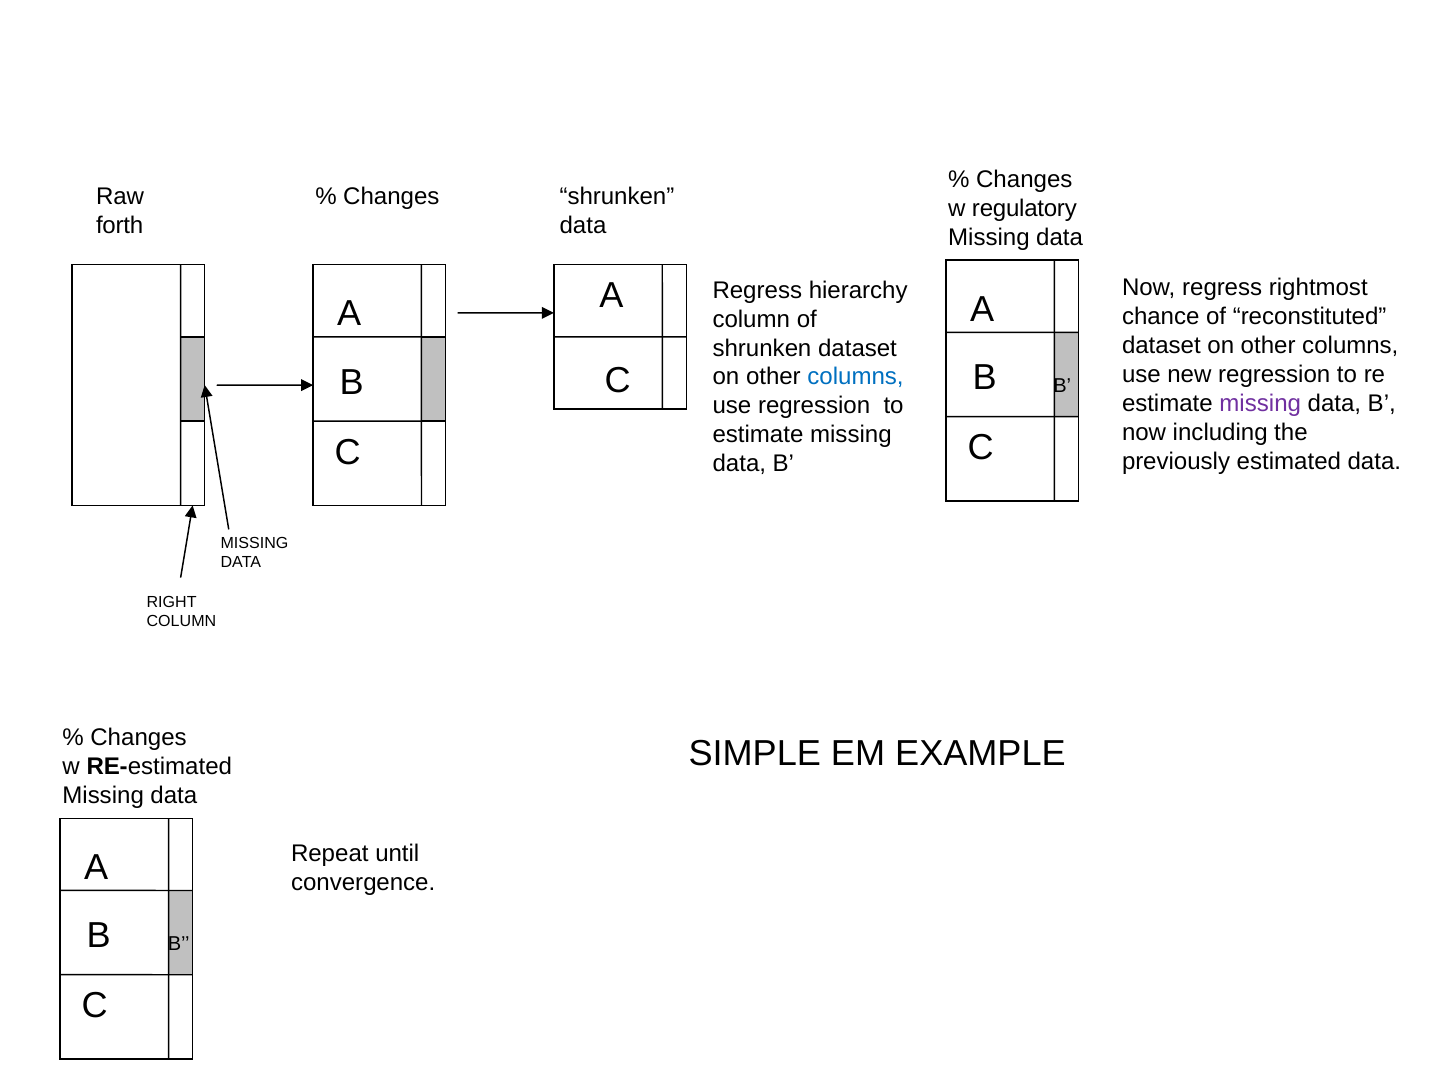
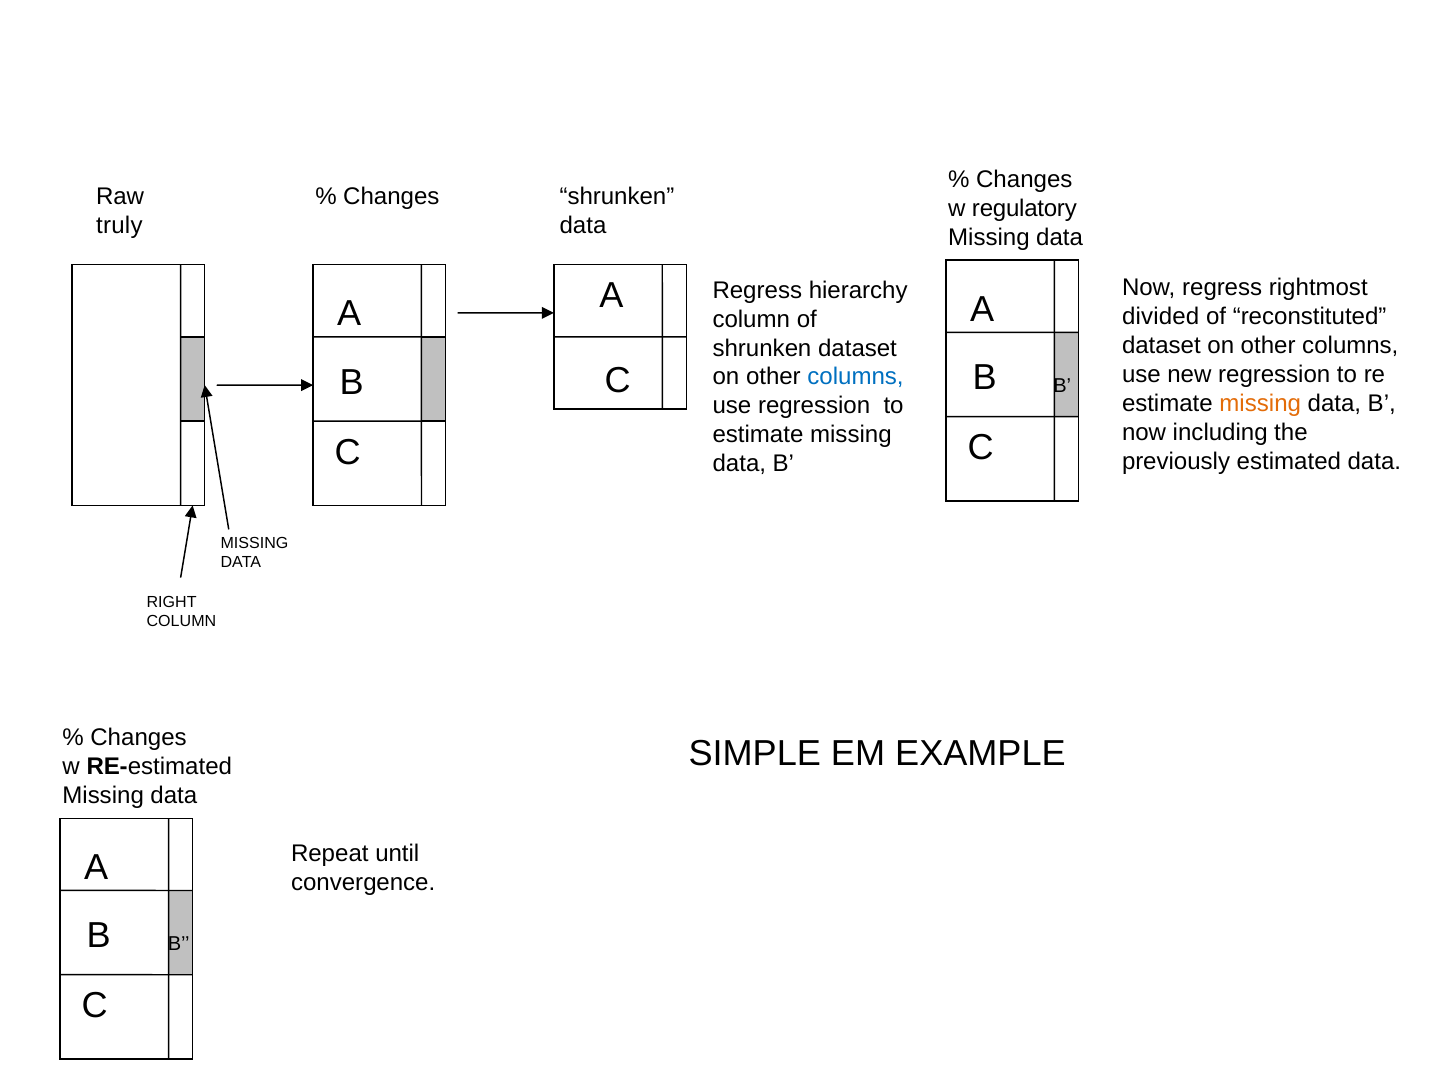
forth: forth -> truly
chance: chance -> divided
missing at (1260, 404) colour: purple -> orange
